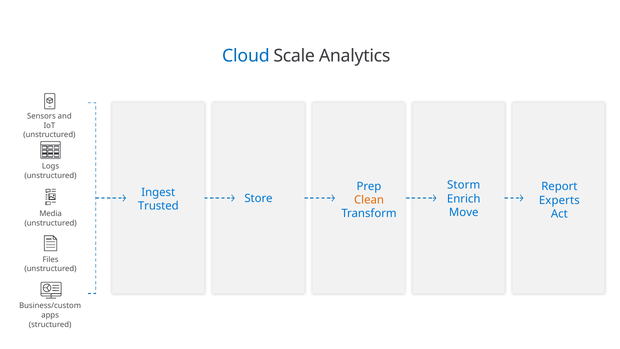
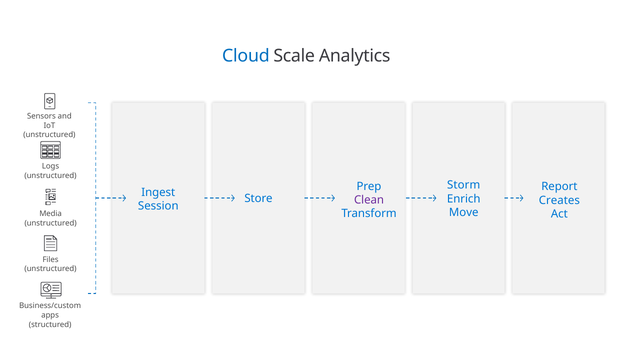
Clean colour: orange -> purple
Experts: Experts -> Creates
Trusted: Trusted -> Session
